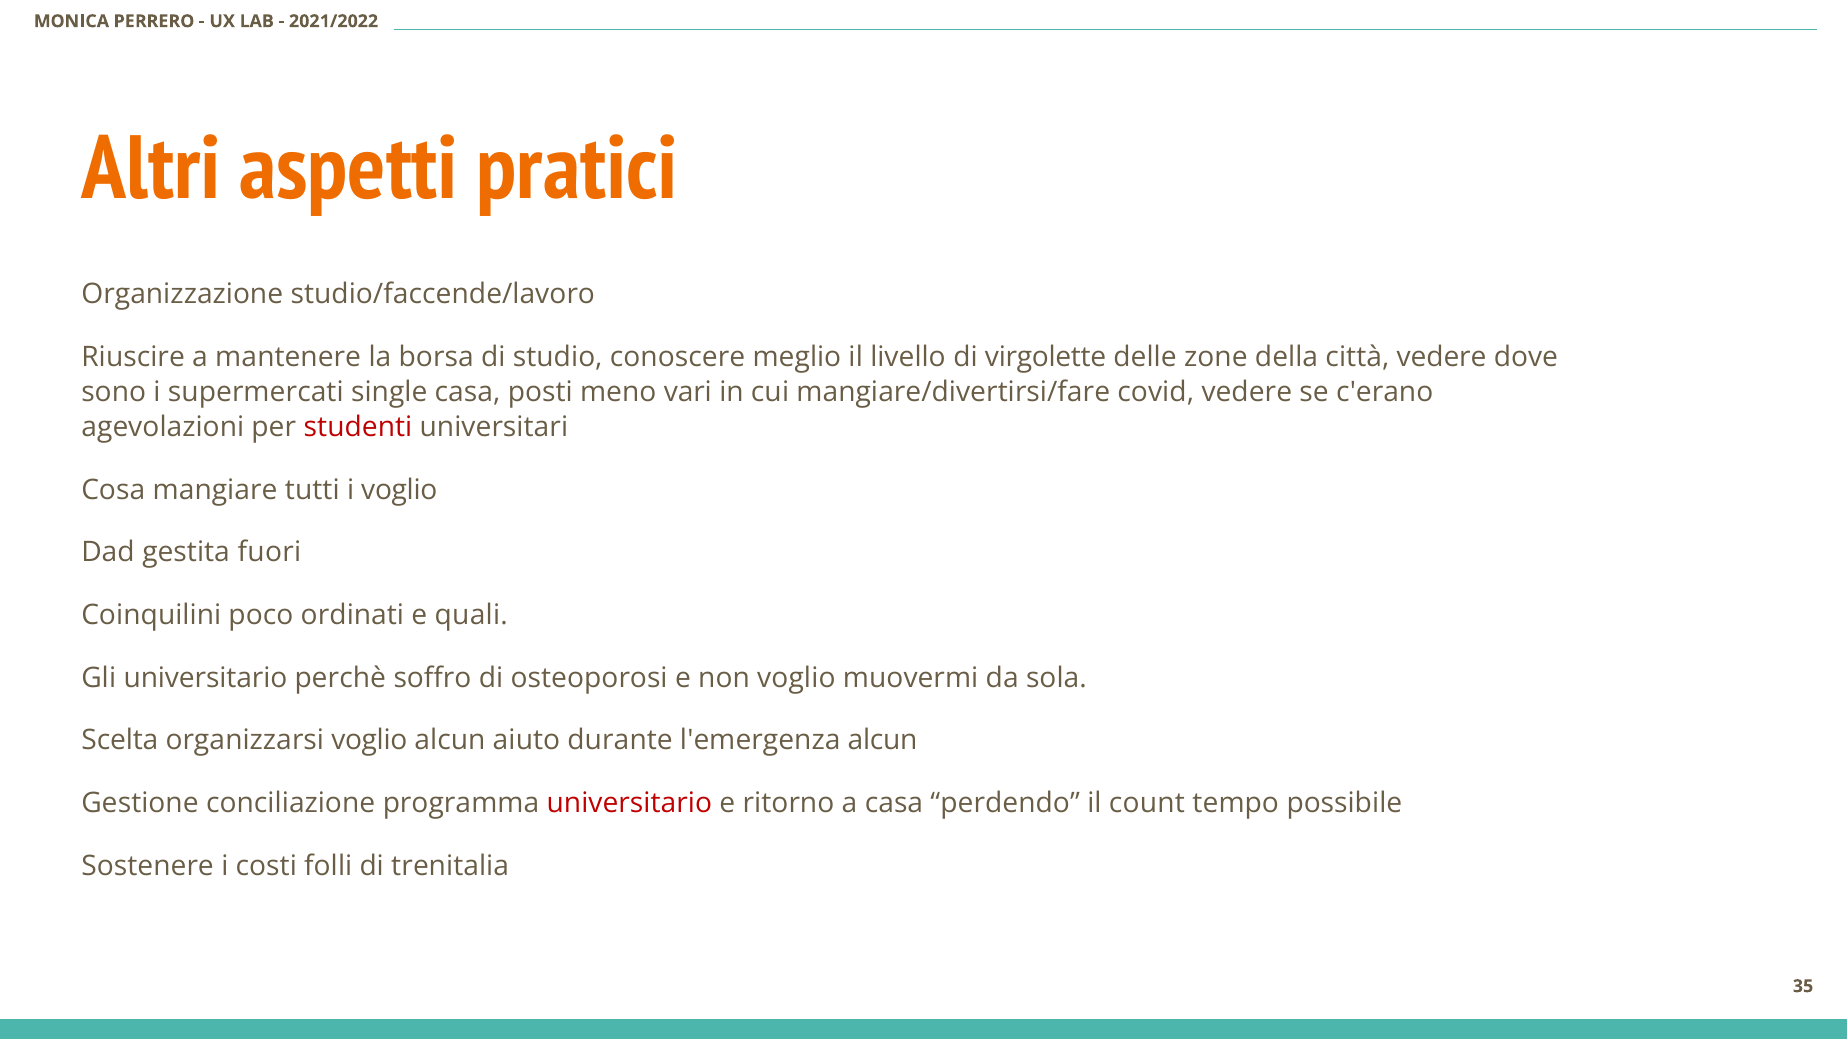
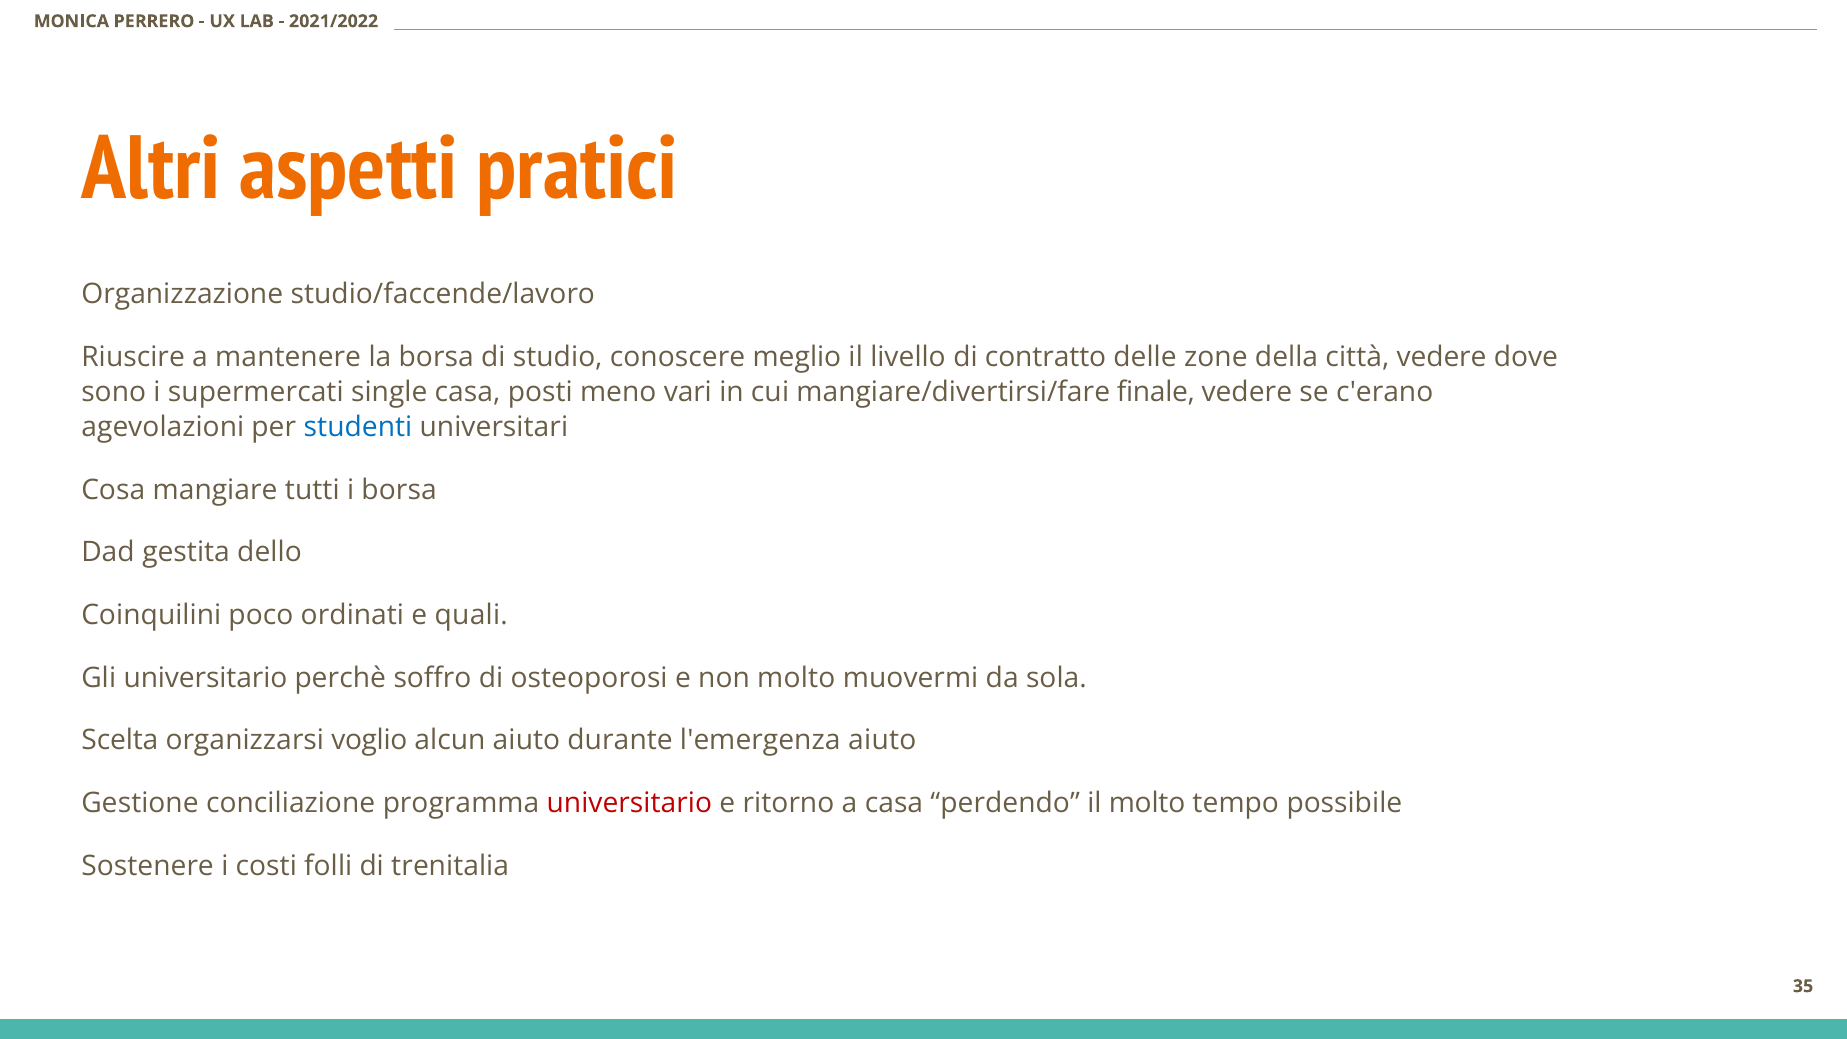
virgolette: virgolette -> contratto
covid: covid -> finale
studenti colour: red -> blue
i voglio: voglio -> borsa
fuori: fuori -> dello
non voglio: voglio -> molto
l'emergenza alcun: alcun -> aiuto
il count: count -> molto
